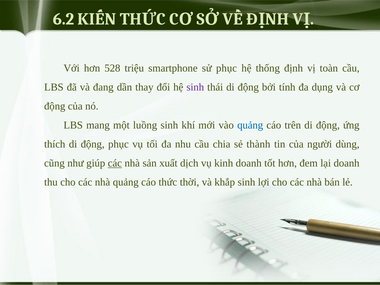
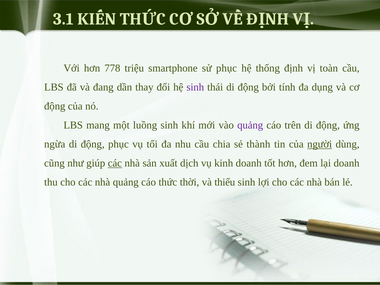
6.2: 6.2 -> 3.1
528: 528 -> 778
quảng at (250, 125) colour: blue -> purple
thích: thích -> ngừa
người underline: none -> present
khắp: khắp -> thiểu
